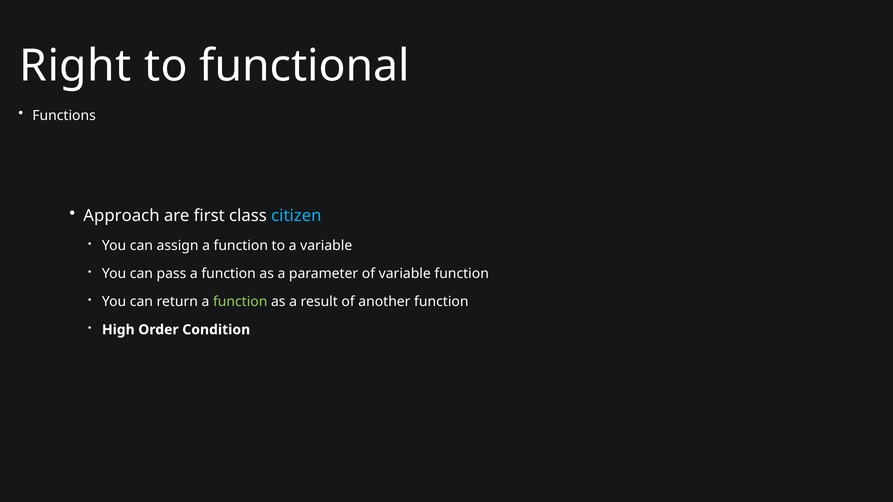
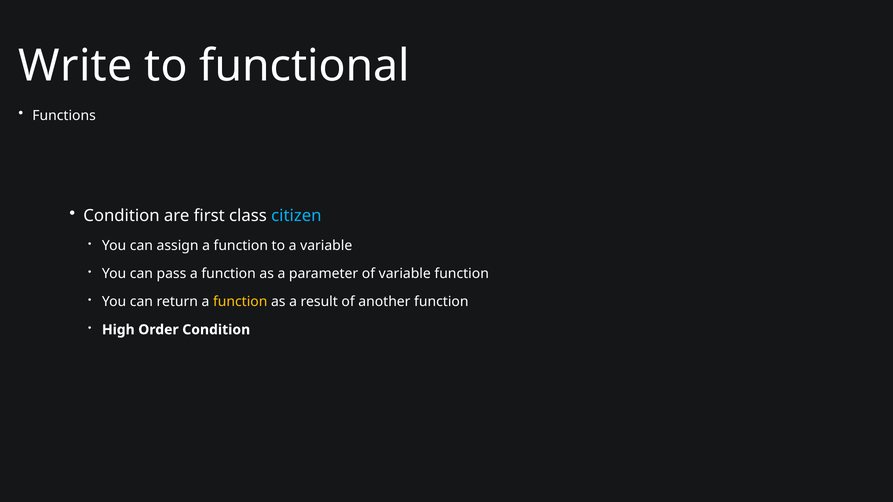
Right: Right -> Write
Approach at (121, 216): Approach -> Condition
function at (240, 302) colour: light green -> yellow
